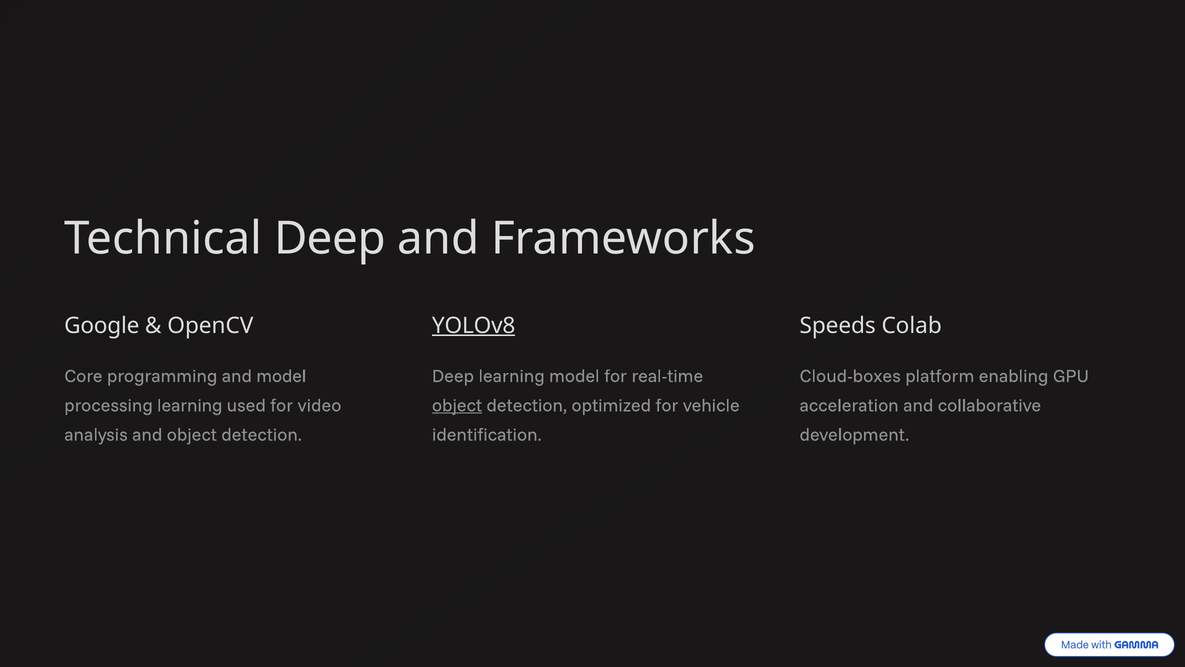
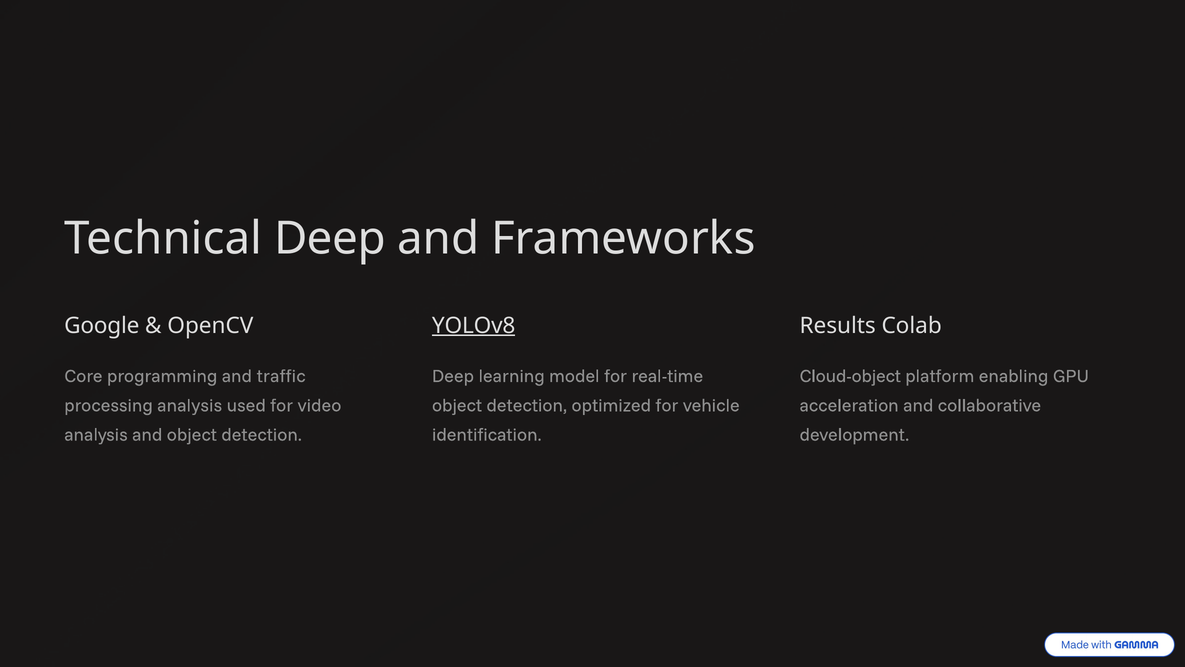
Speeds: Speeds -> Results
and model: model -> traffic
Cloud-boxes: Cloud-boxes -> Cloud-object
processing learning: learning -> analysis
object at (457, 405) underline: present -> none
